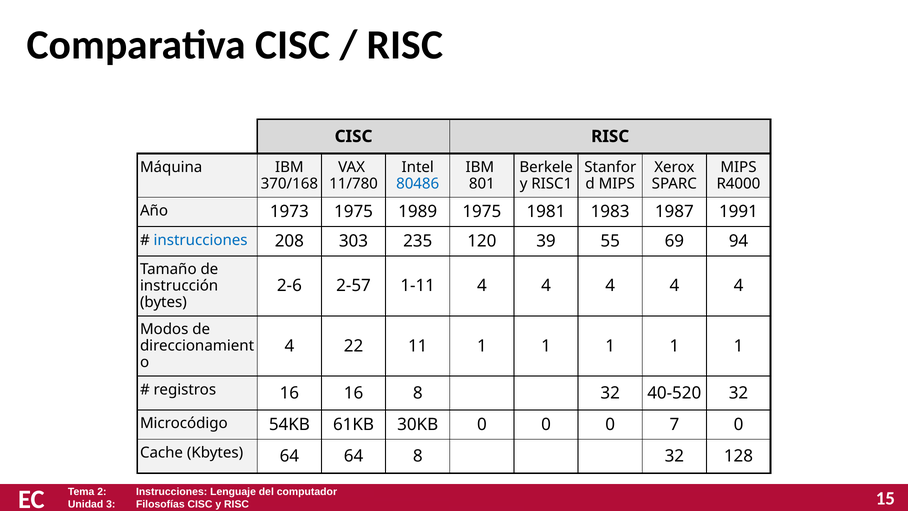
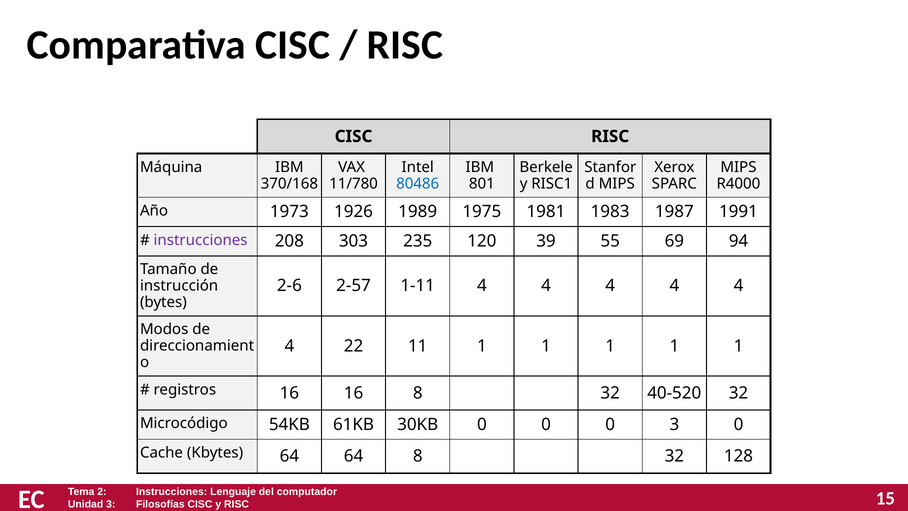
1973 1975: 1975 -> 1926
instrucciones at (201, 240) colour: blue -> purple
0 7: 7 -> 3
